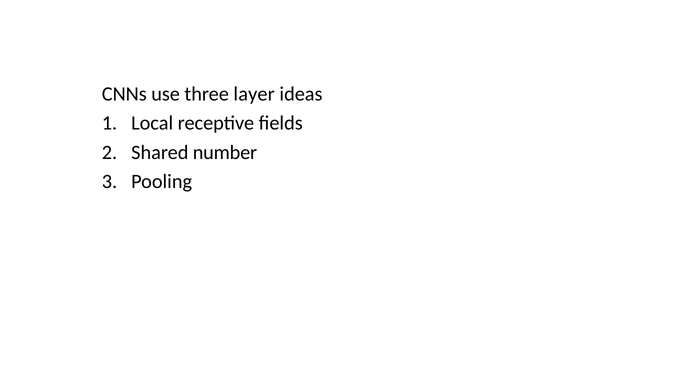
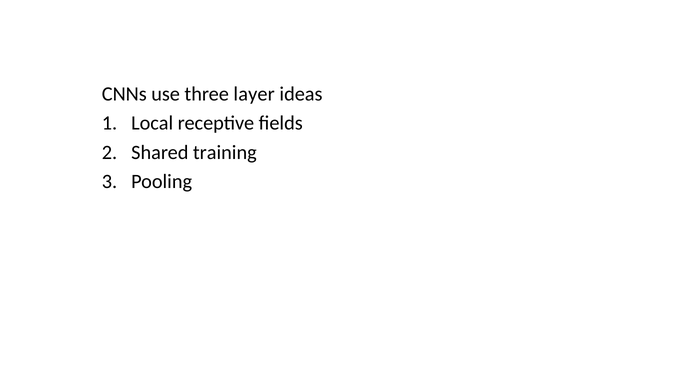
number: number -> training
